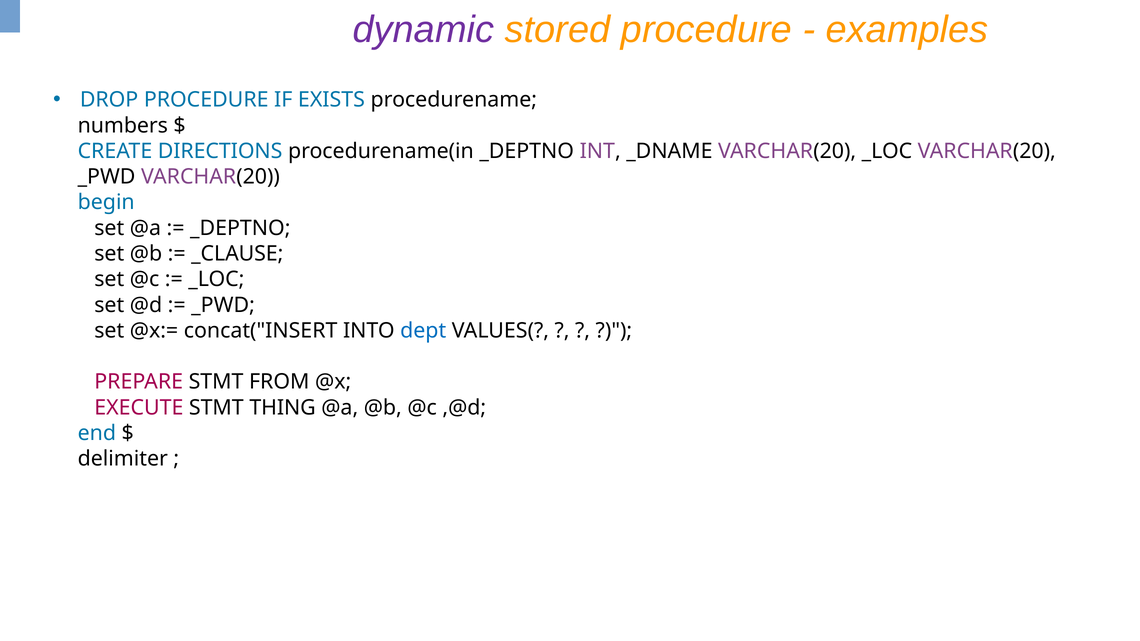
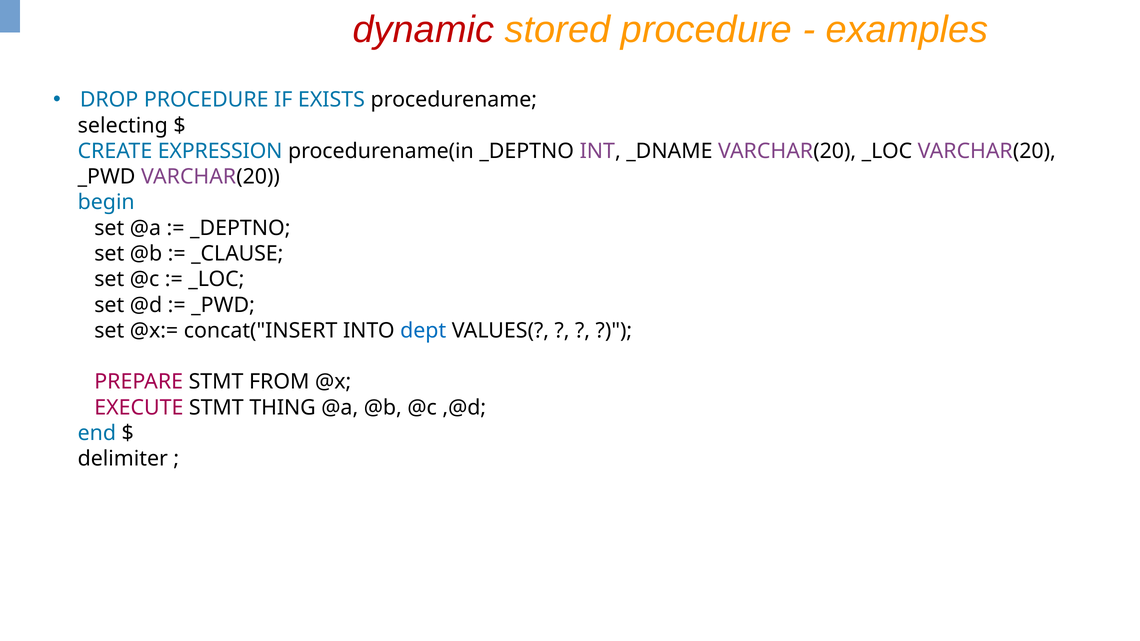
dynamic colour: purple -> red
numbers: numbers -> selecting
DIRECTIONS: DIRECTIONS -> EXPRESSION
